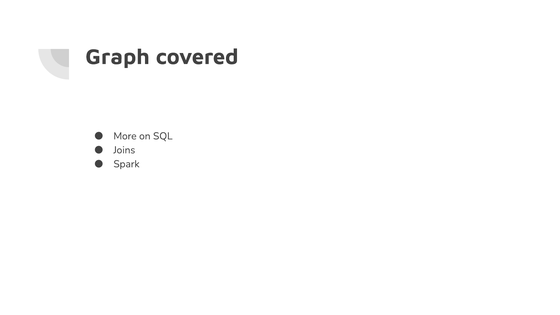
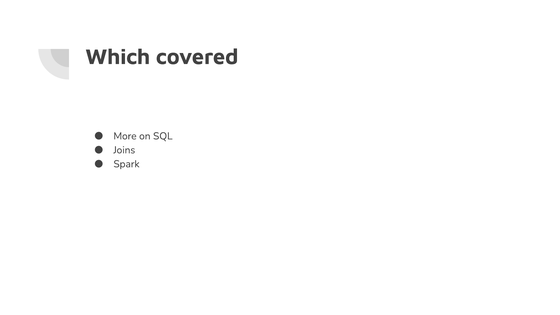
Graph: Graph -> Which
